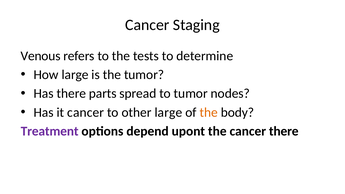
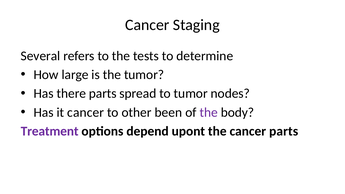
Venous: Venous -> Several
other large: large -> been
the at (209, 112) colour: orange -> purple
cancer there: there -> parts
